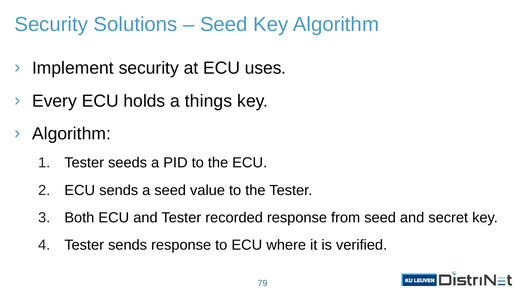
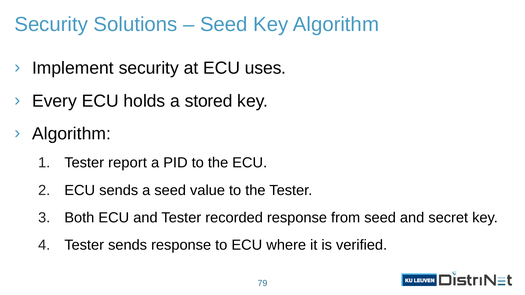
things: things -> stored
seeds: seeds -> report
